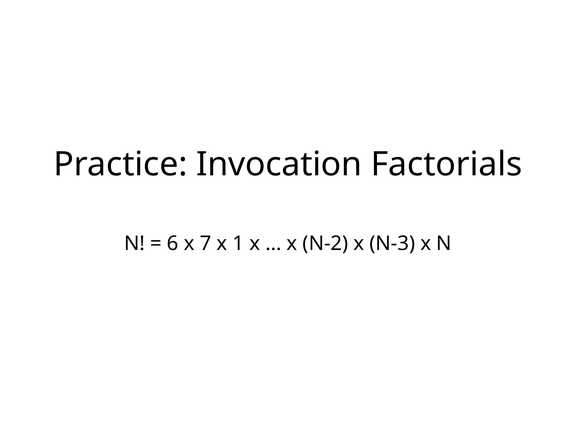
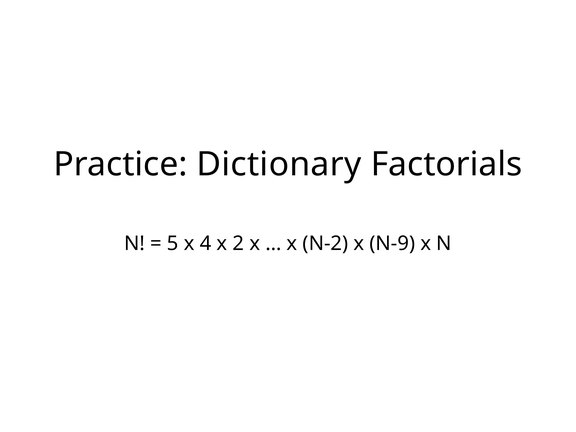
Invocation: Invocation -> Dictionary
6: 6 -> 5
7: 7 -> 4
1: 1 -> 2
N-3: N-3 -> N-9
